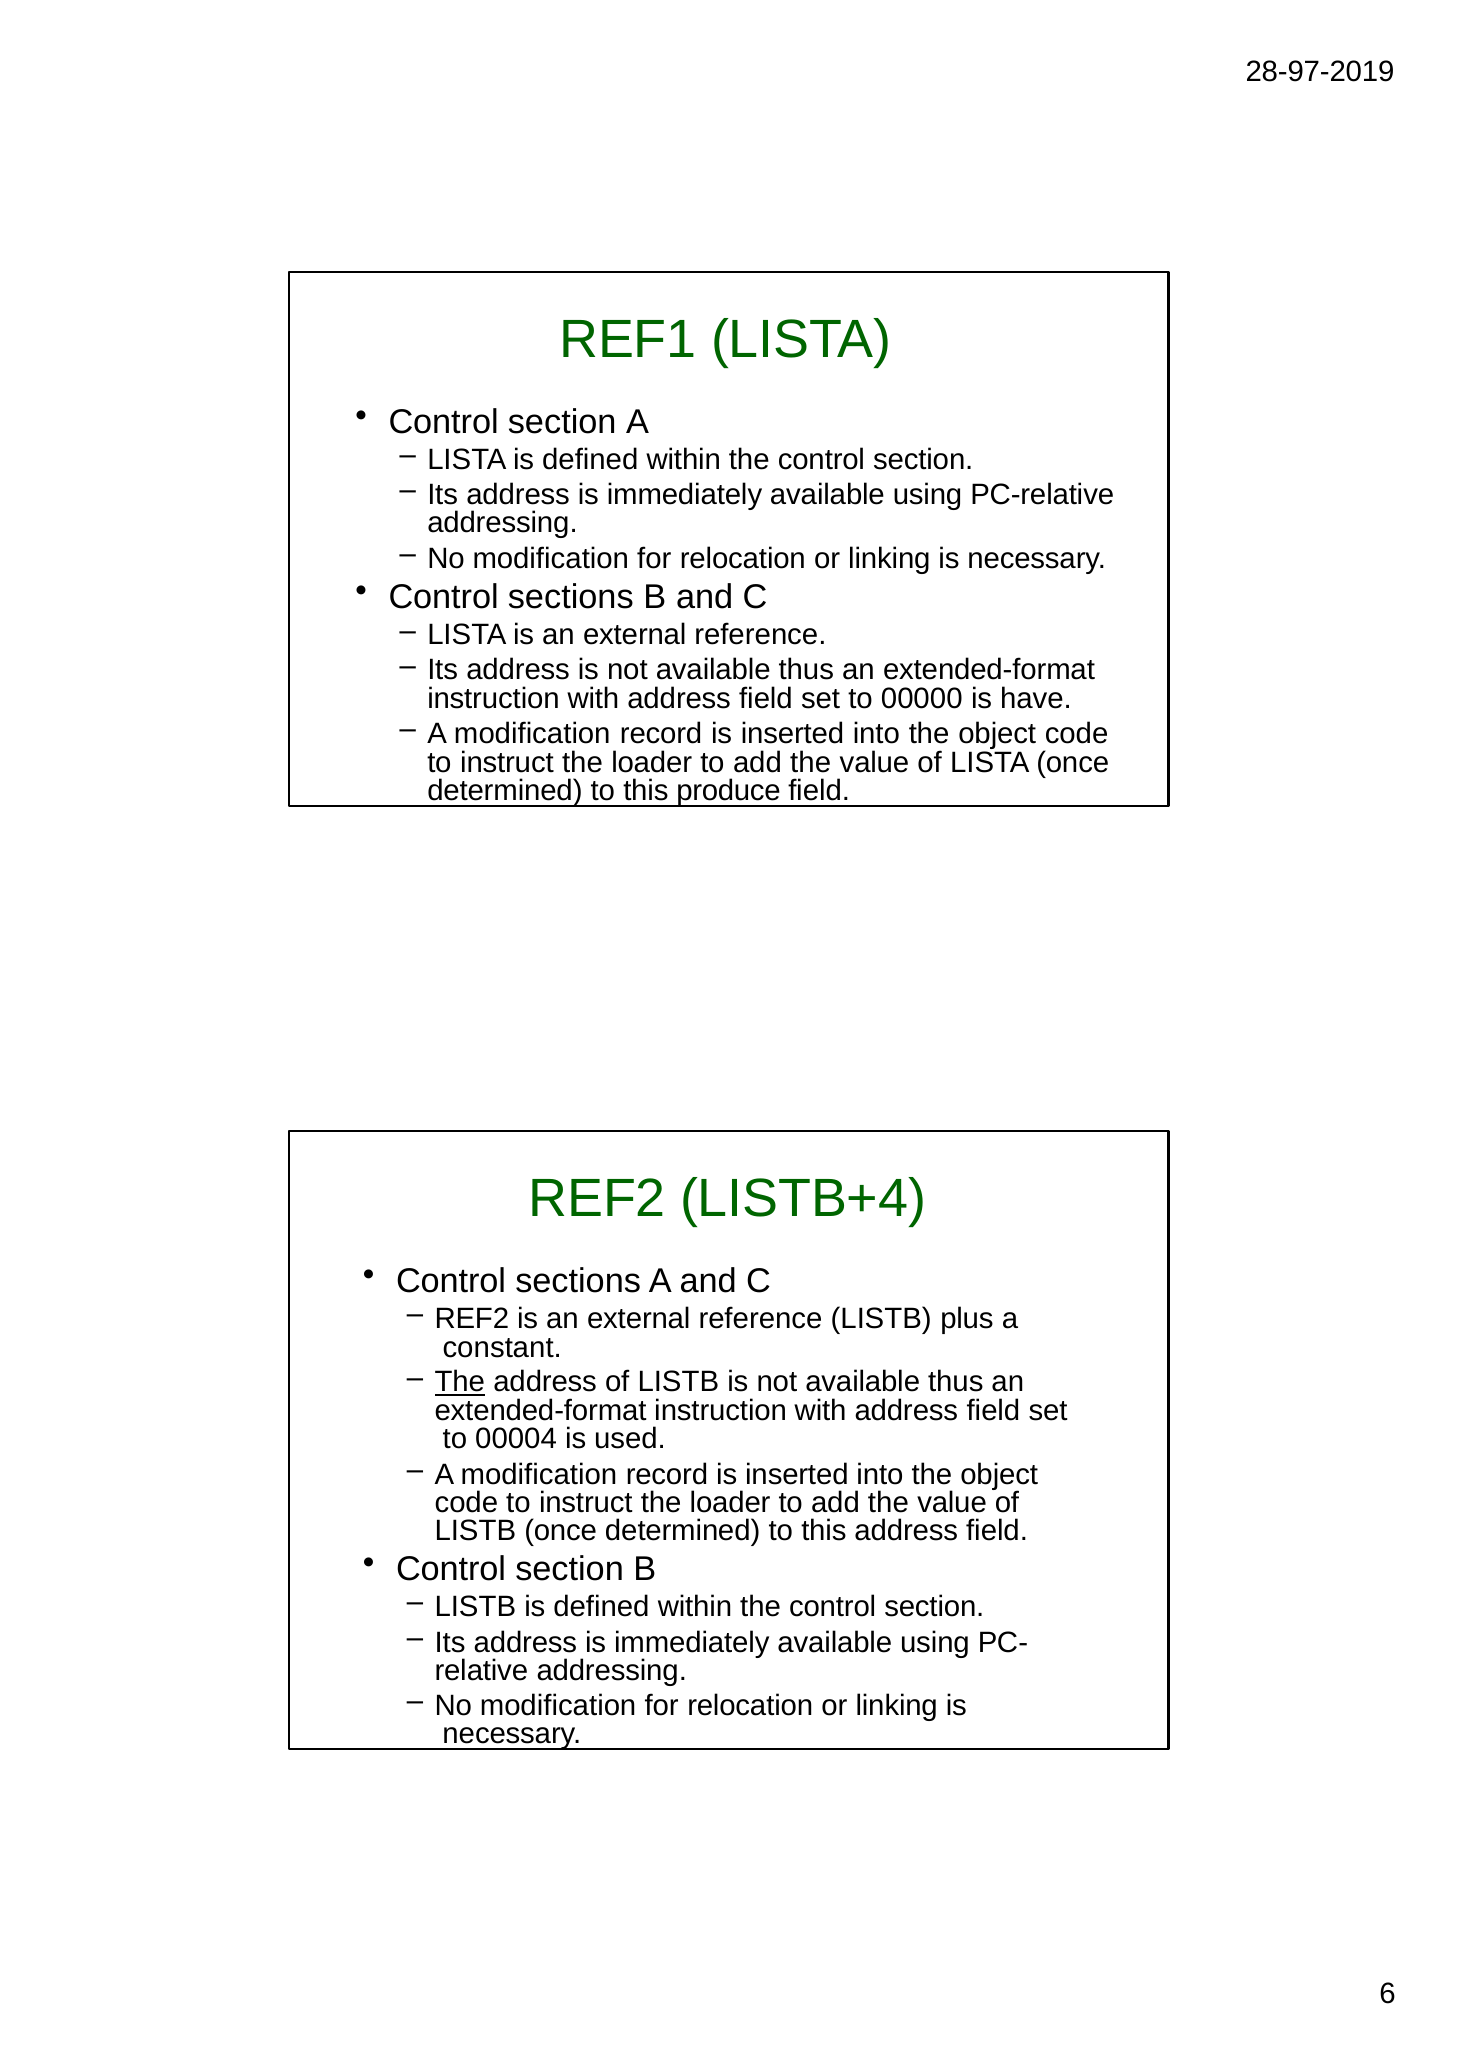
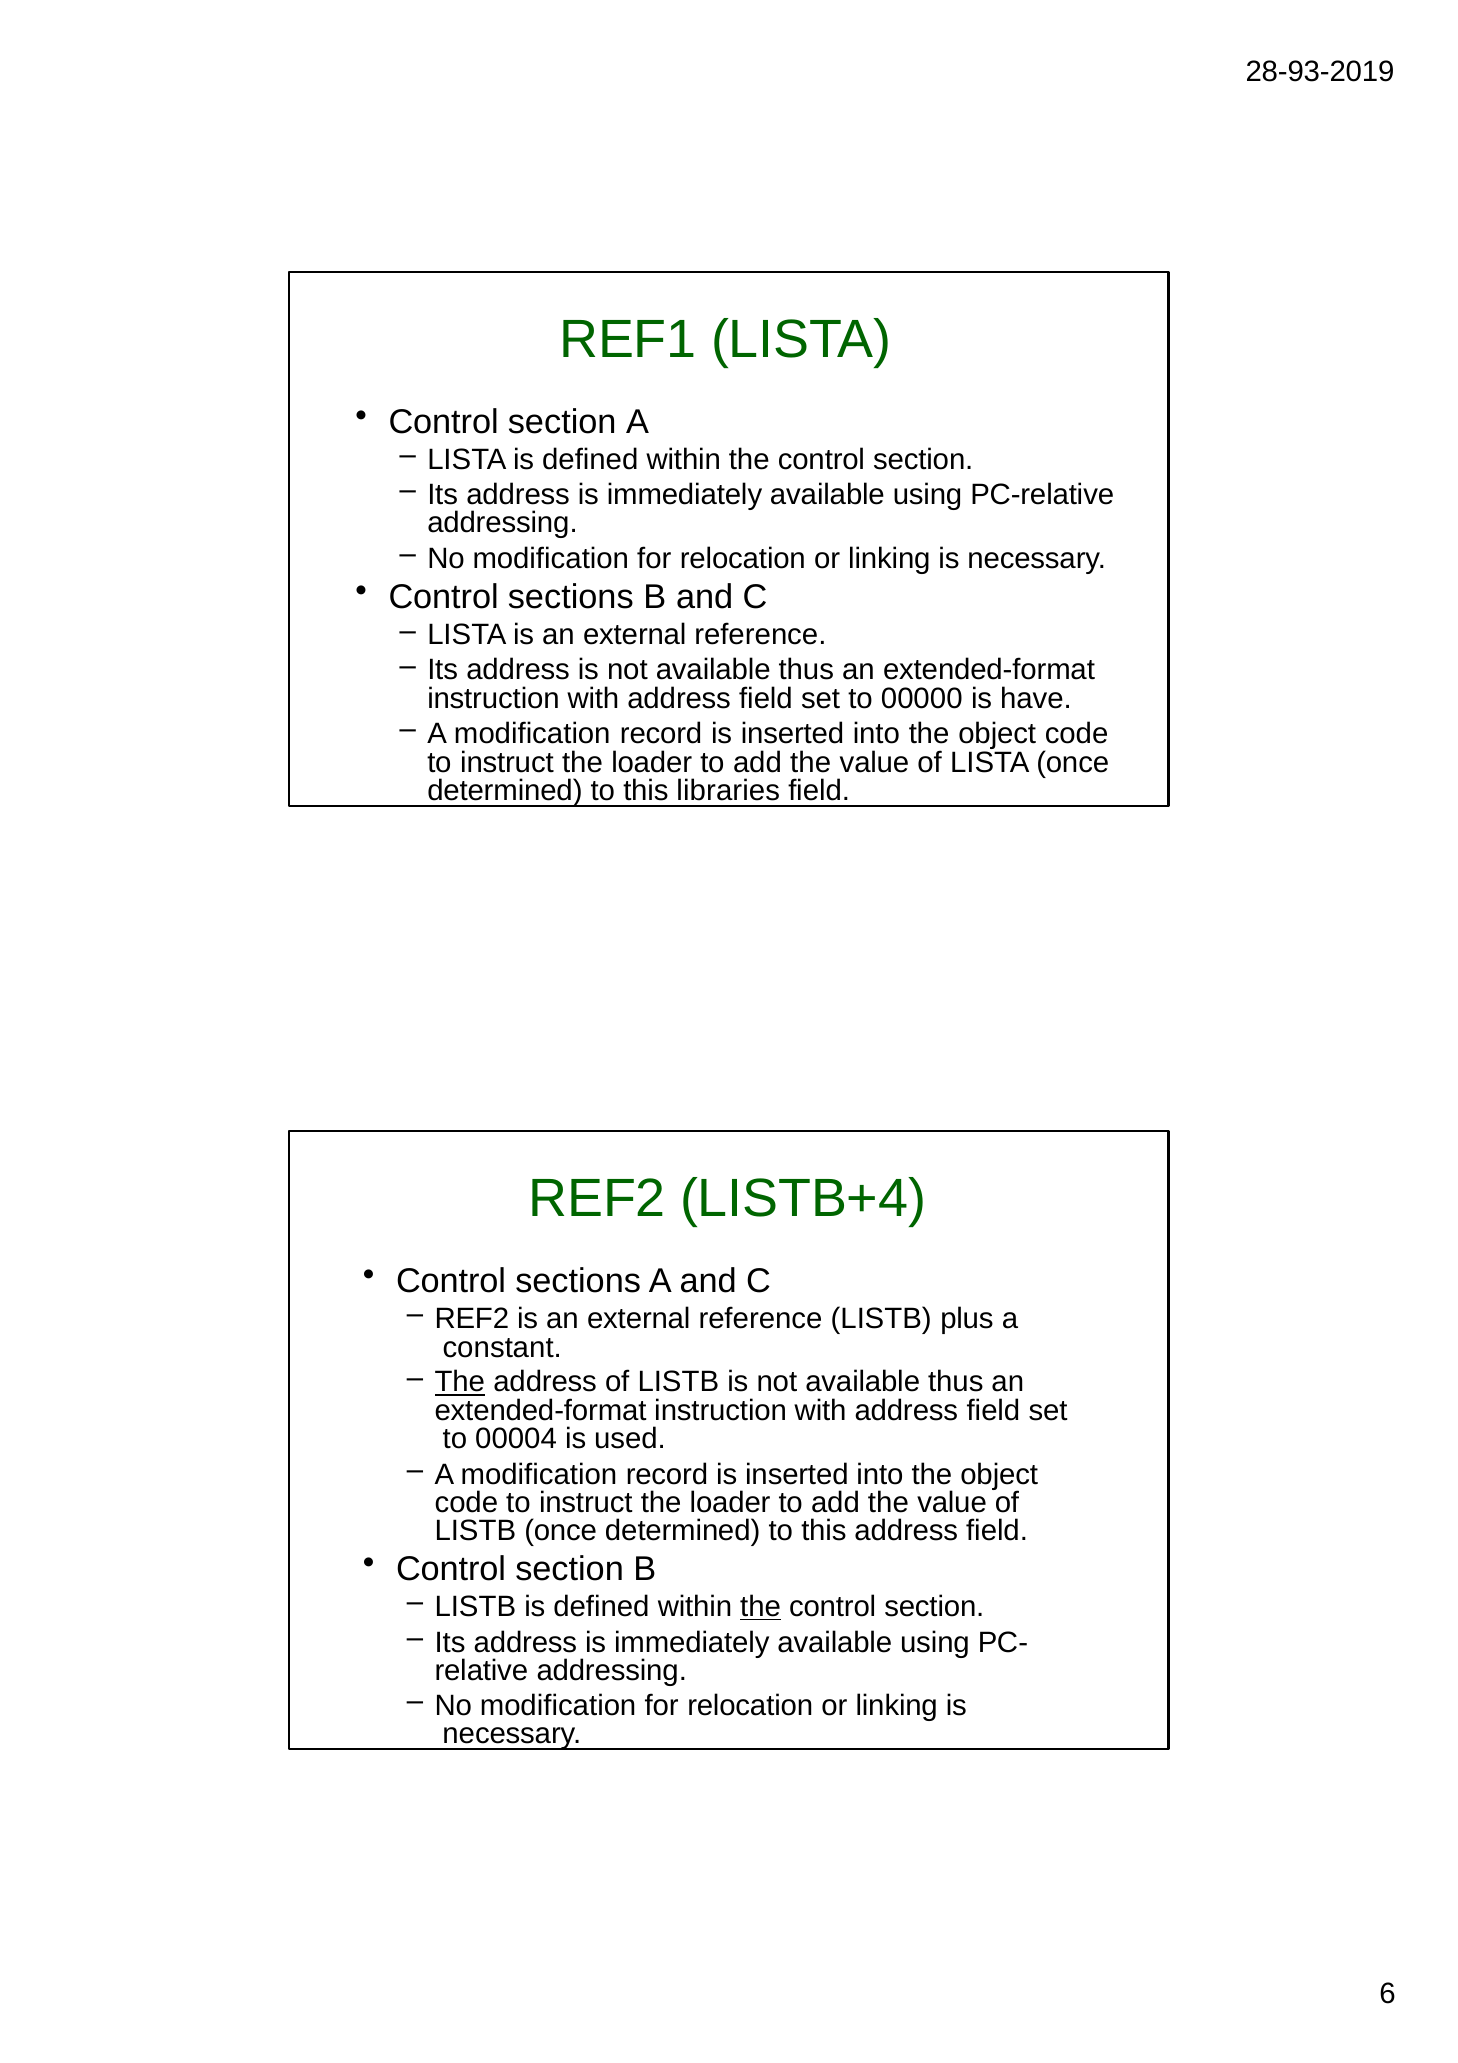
28-97-2019: 28-97-2019 -> 28-93-2019
produce: produce -> libraries
the at (761, 1607) underline: none -> present
